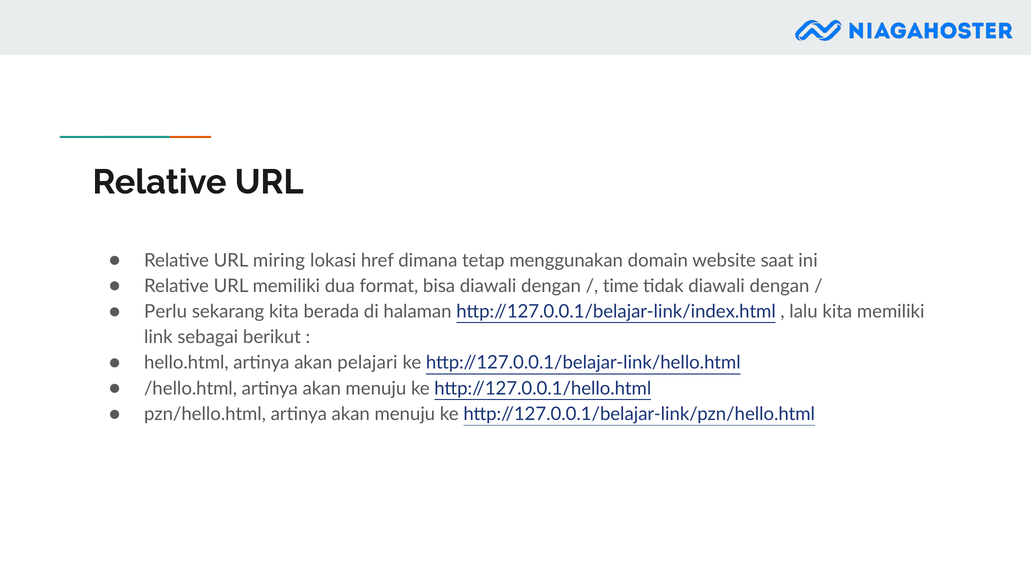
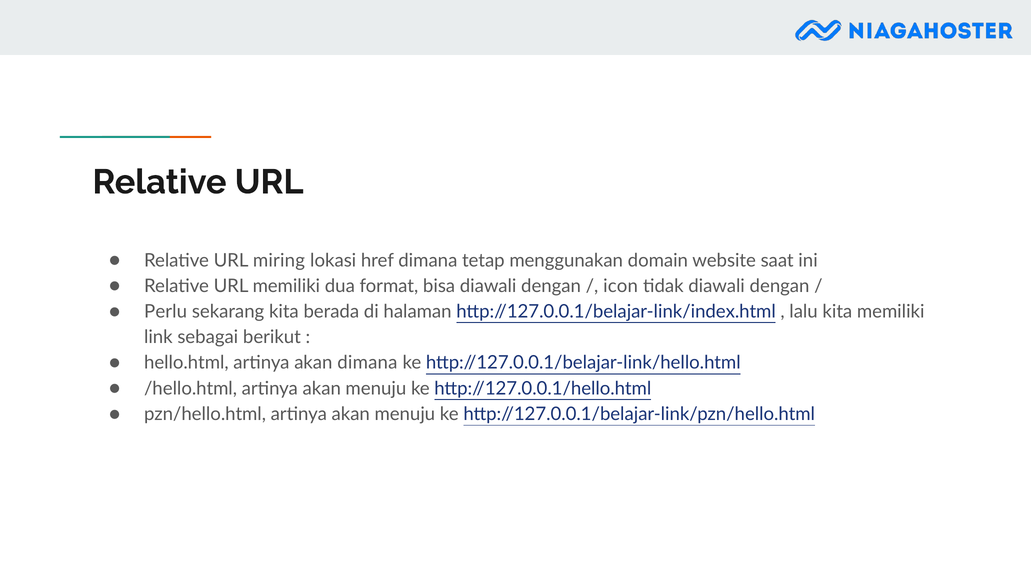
time: time -> icon
akan pelajari: pelajari -> dimana
